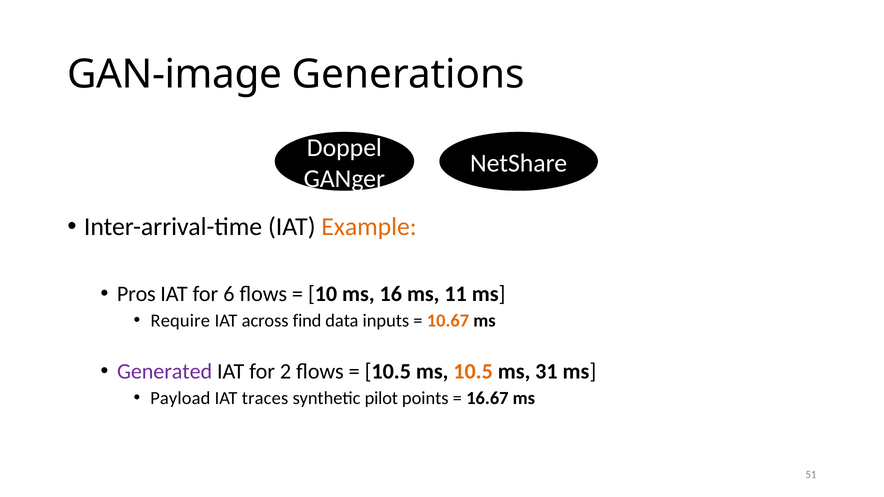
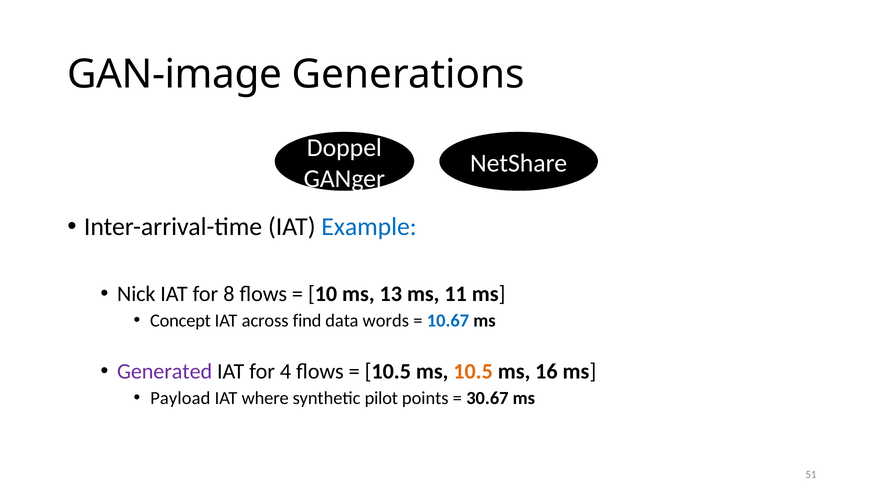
Example colour: orange -> blue
Pros: Pros -> Nick
6: 6 -> 8
16: 16 -> 13
Require: Require -> Concept
inputs: inputs -> words
10.67 colour: orange -> blue
2: 2 -> 4
31: 31 -> 16
traces: traces -> where
16.67: 16.67 -> 30.67
